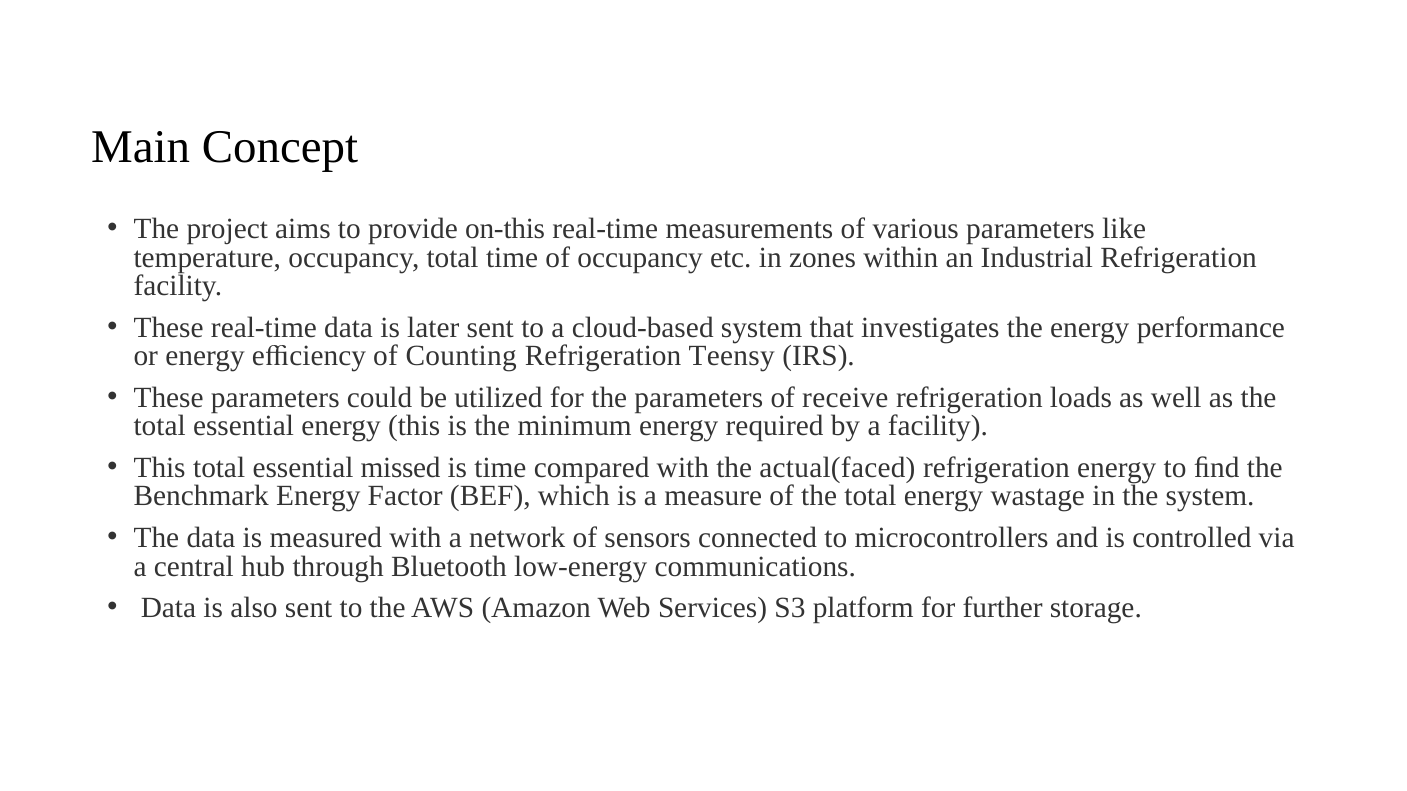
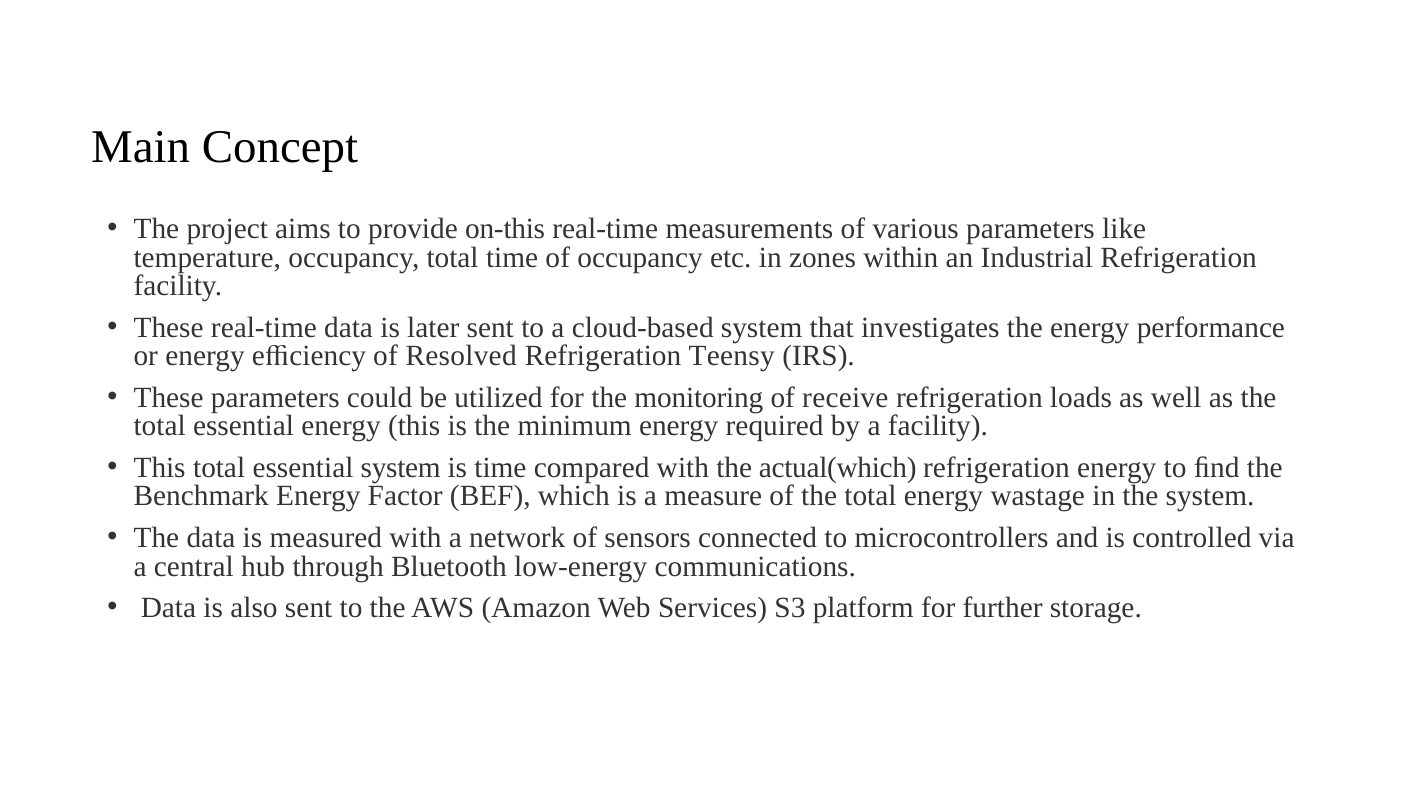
Counting: Counting -> Resolved
the parameters: parameters -> monitoring
essential missed: missed -> system
actual(faced: actual(faced -> actual(which
